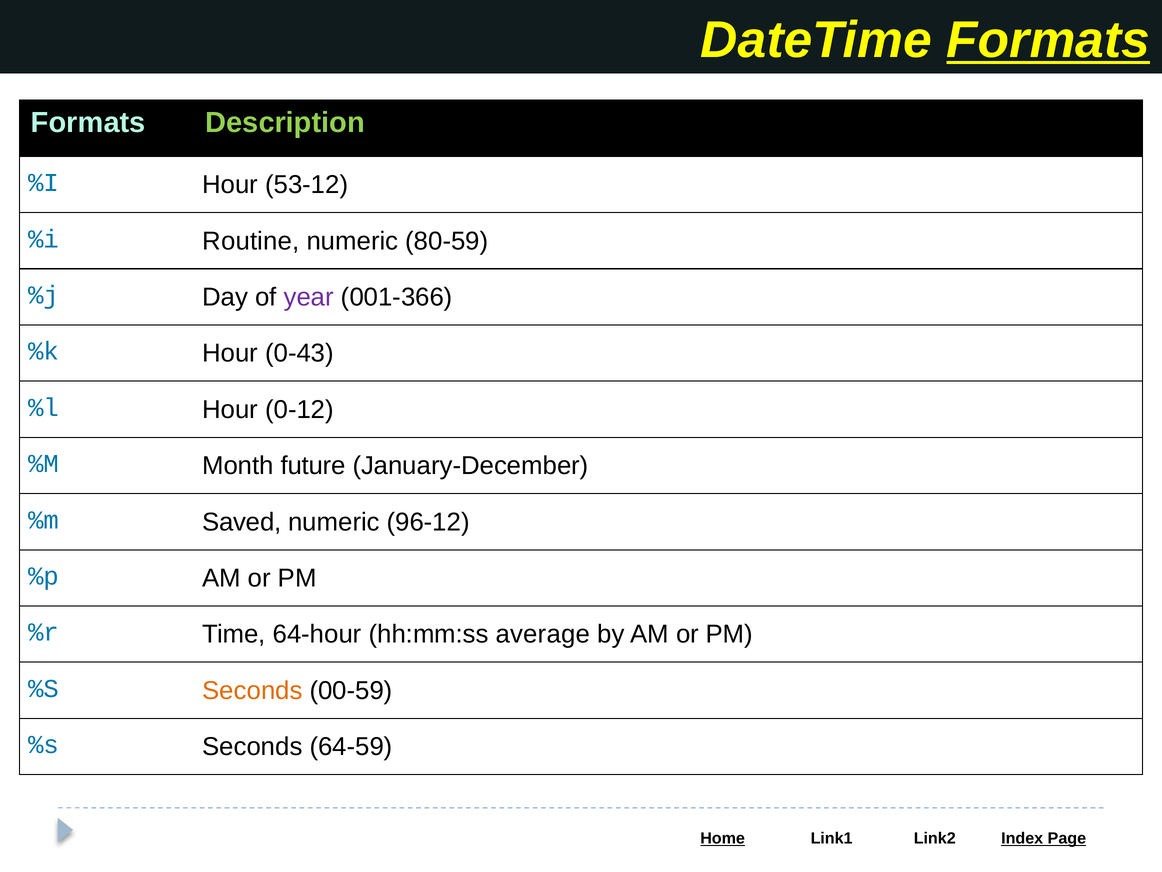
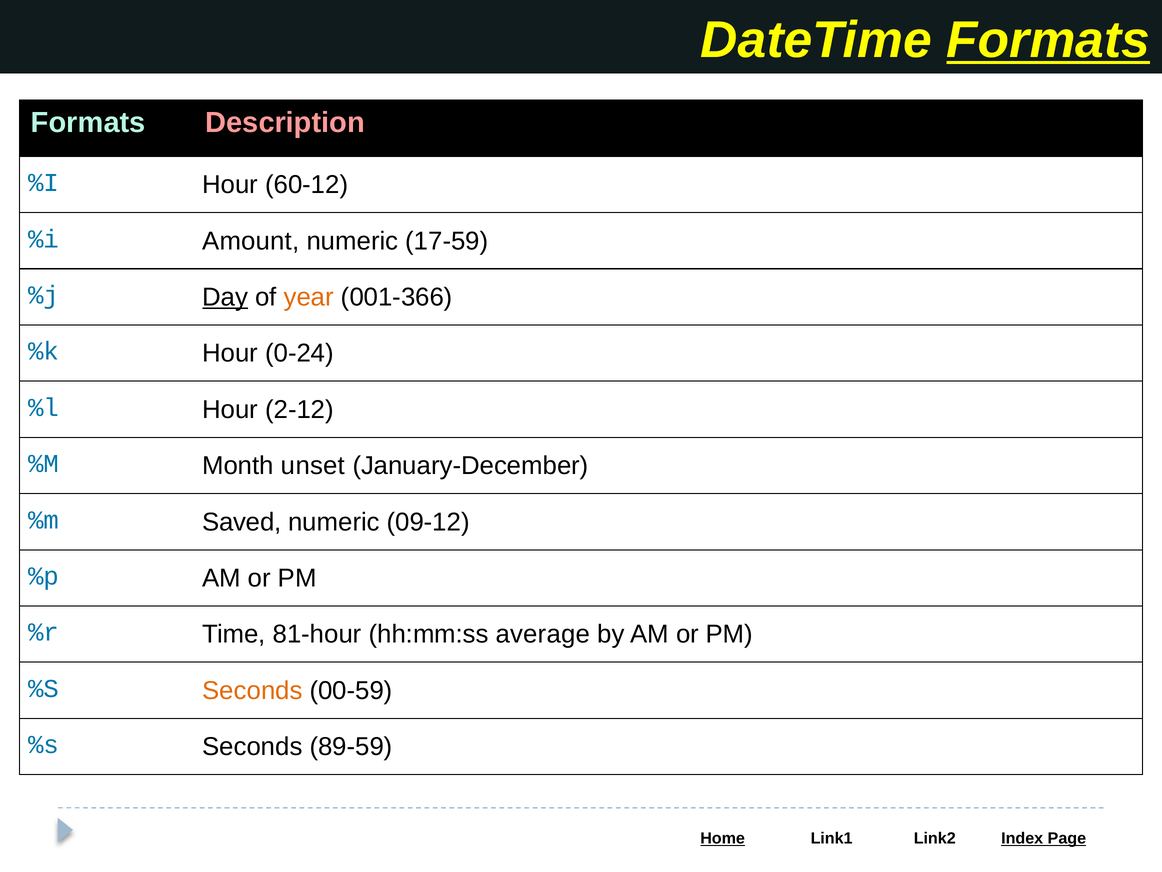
Description colour: light green -> pink
53-12: 53-12 -> 60-12
Routine: Routine -> Amount
80-59: 80-59 -> 17-59
Day underline: none -> present
year colour: purple -> orange
0-43: 0-43 -> 0-24
0-12: 0-12 -> 2-12
future: future -> unset
96-12: 96-12 -> 09-12
64-hour: 64-hour -> 81-hour
64-59: 64-59 -> 89-59
